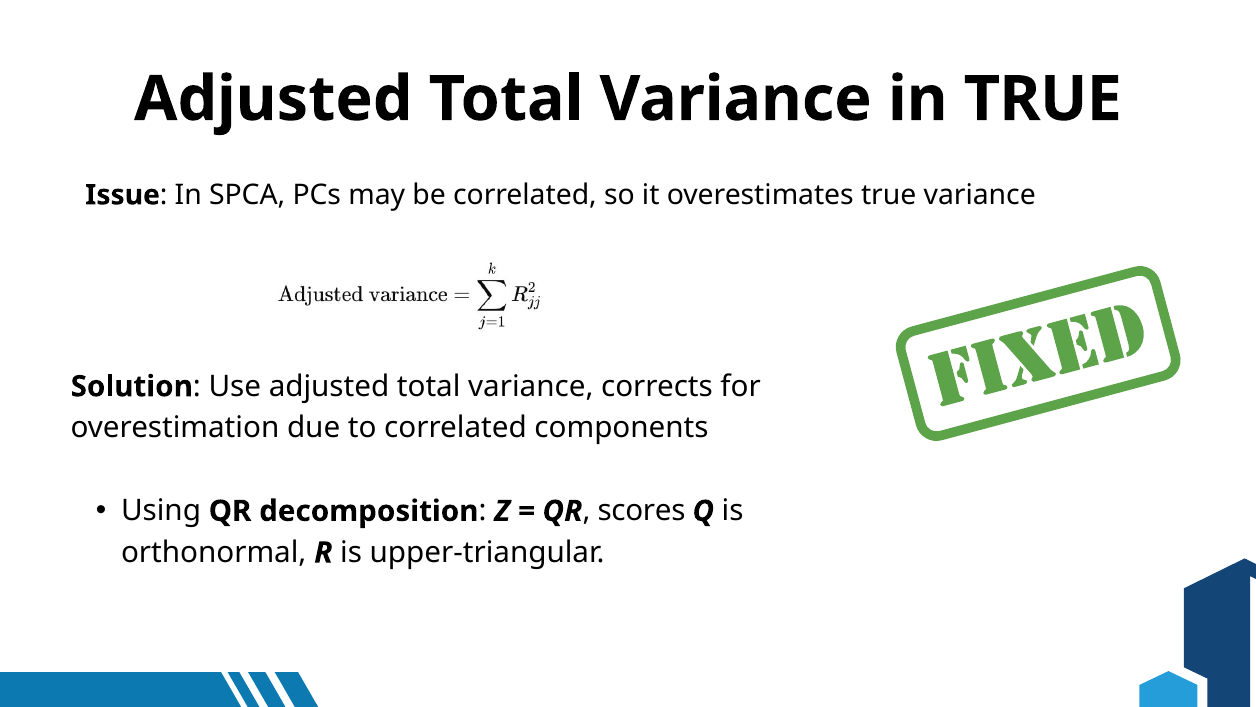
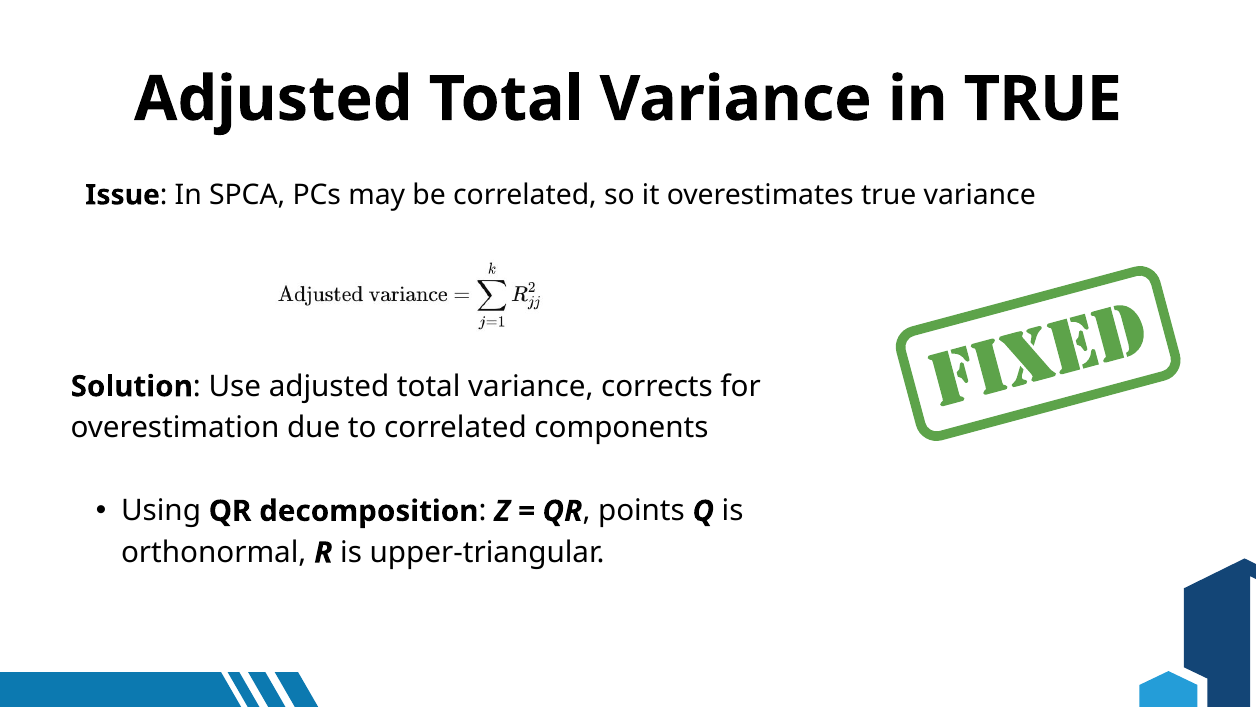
scores: scores -> points
